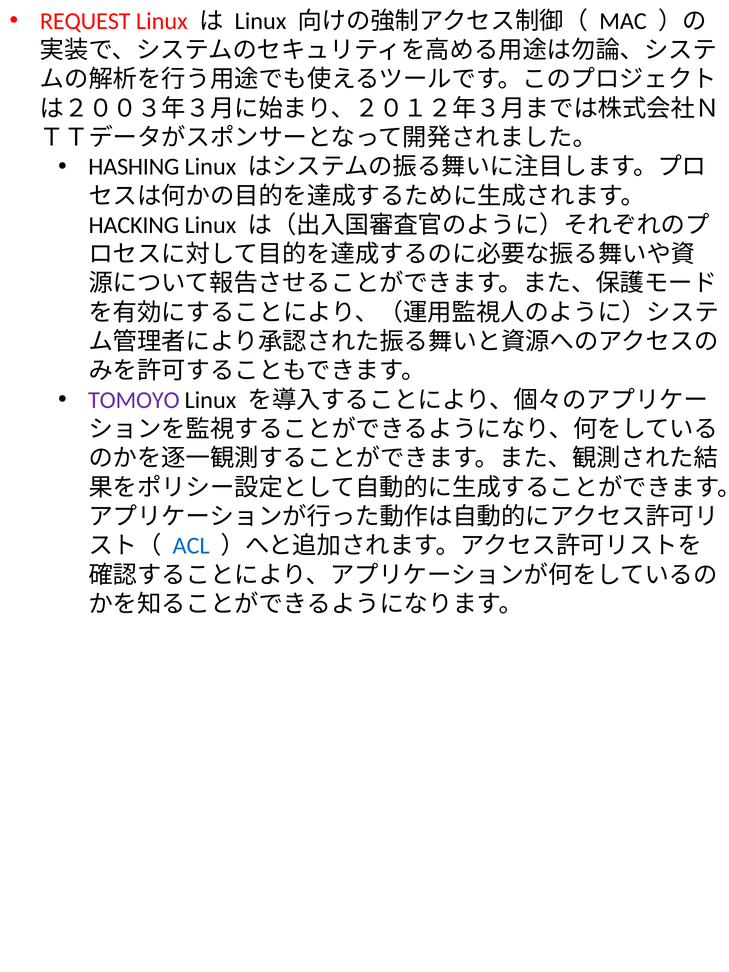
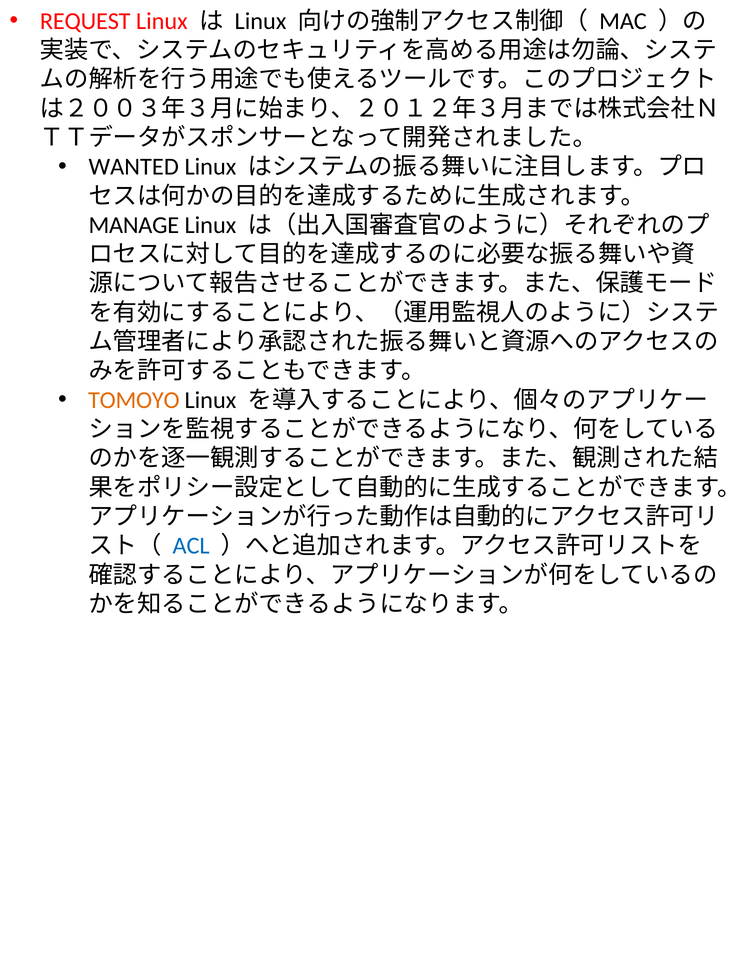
HASHING: HASHING -> WANTED
HACKING: HACKING -> MANAGE
TOMOYO colour: purple -> orange
